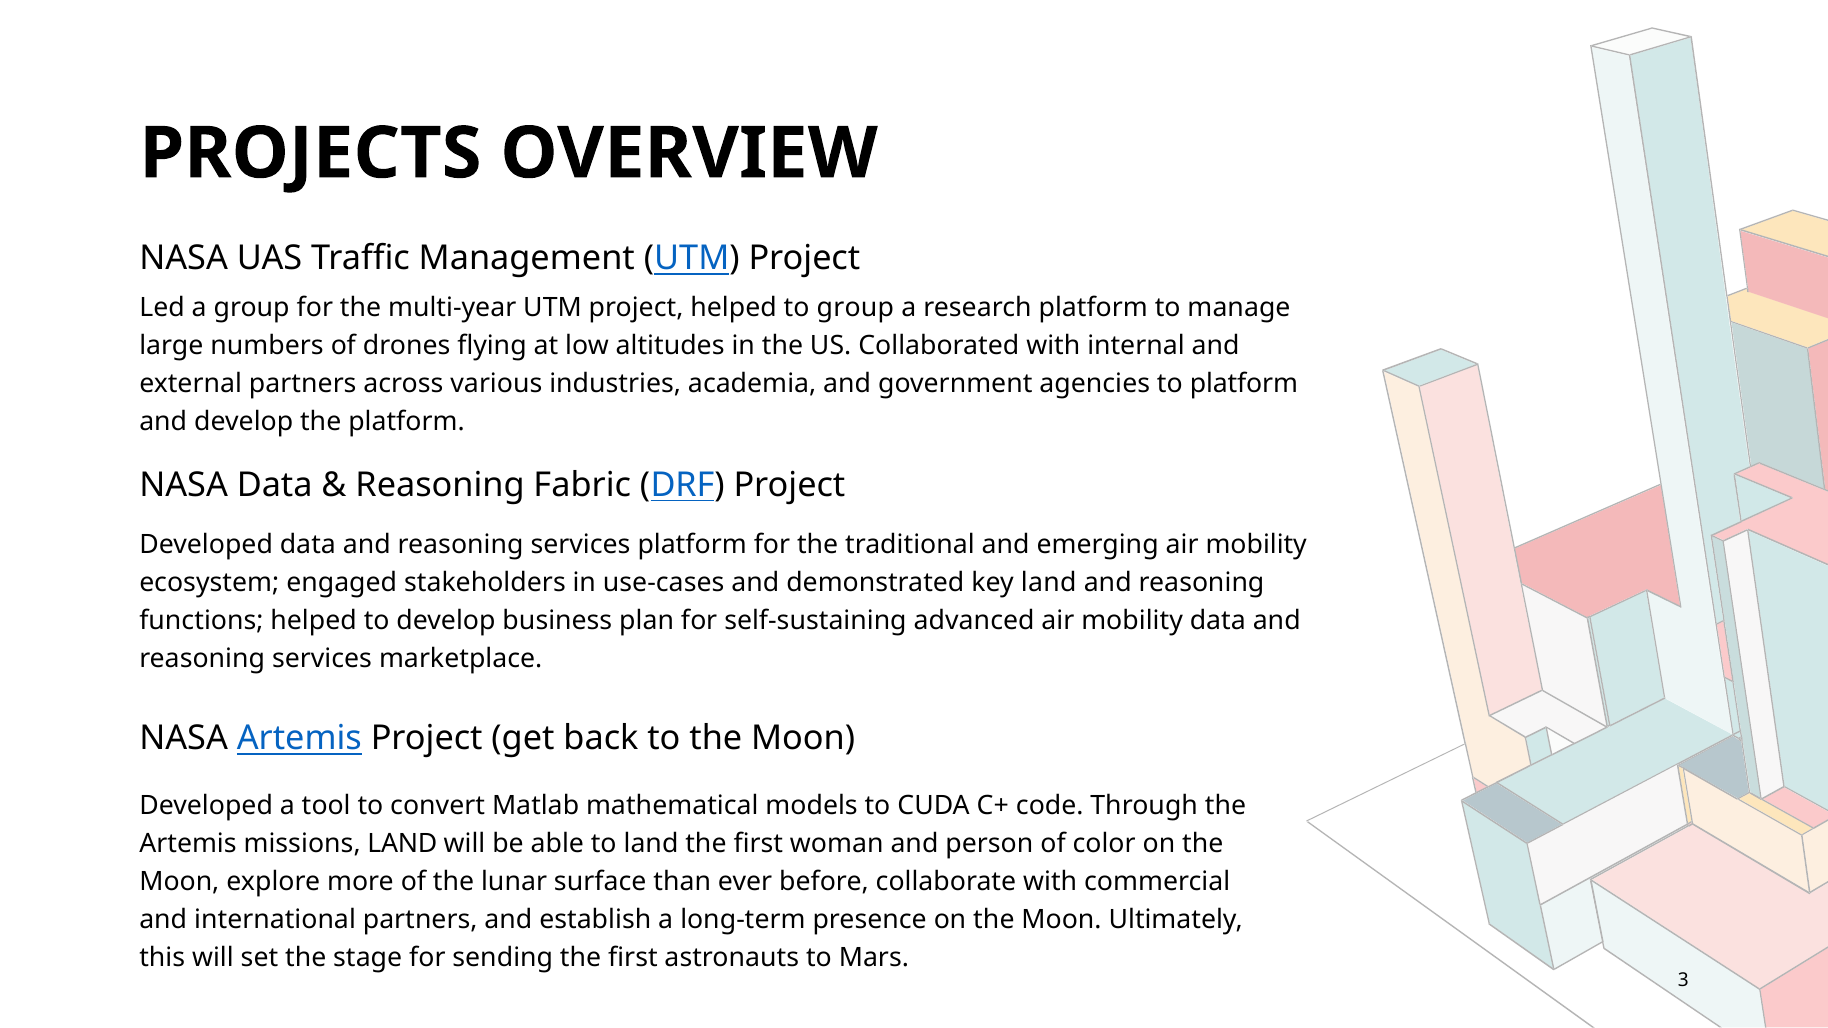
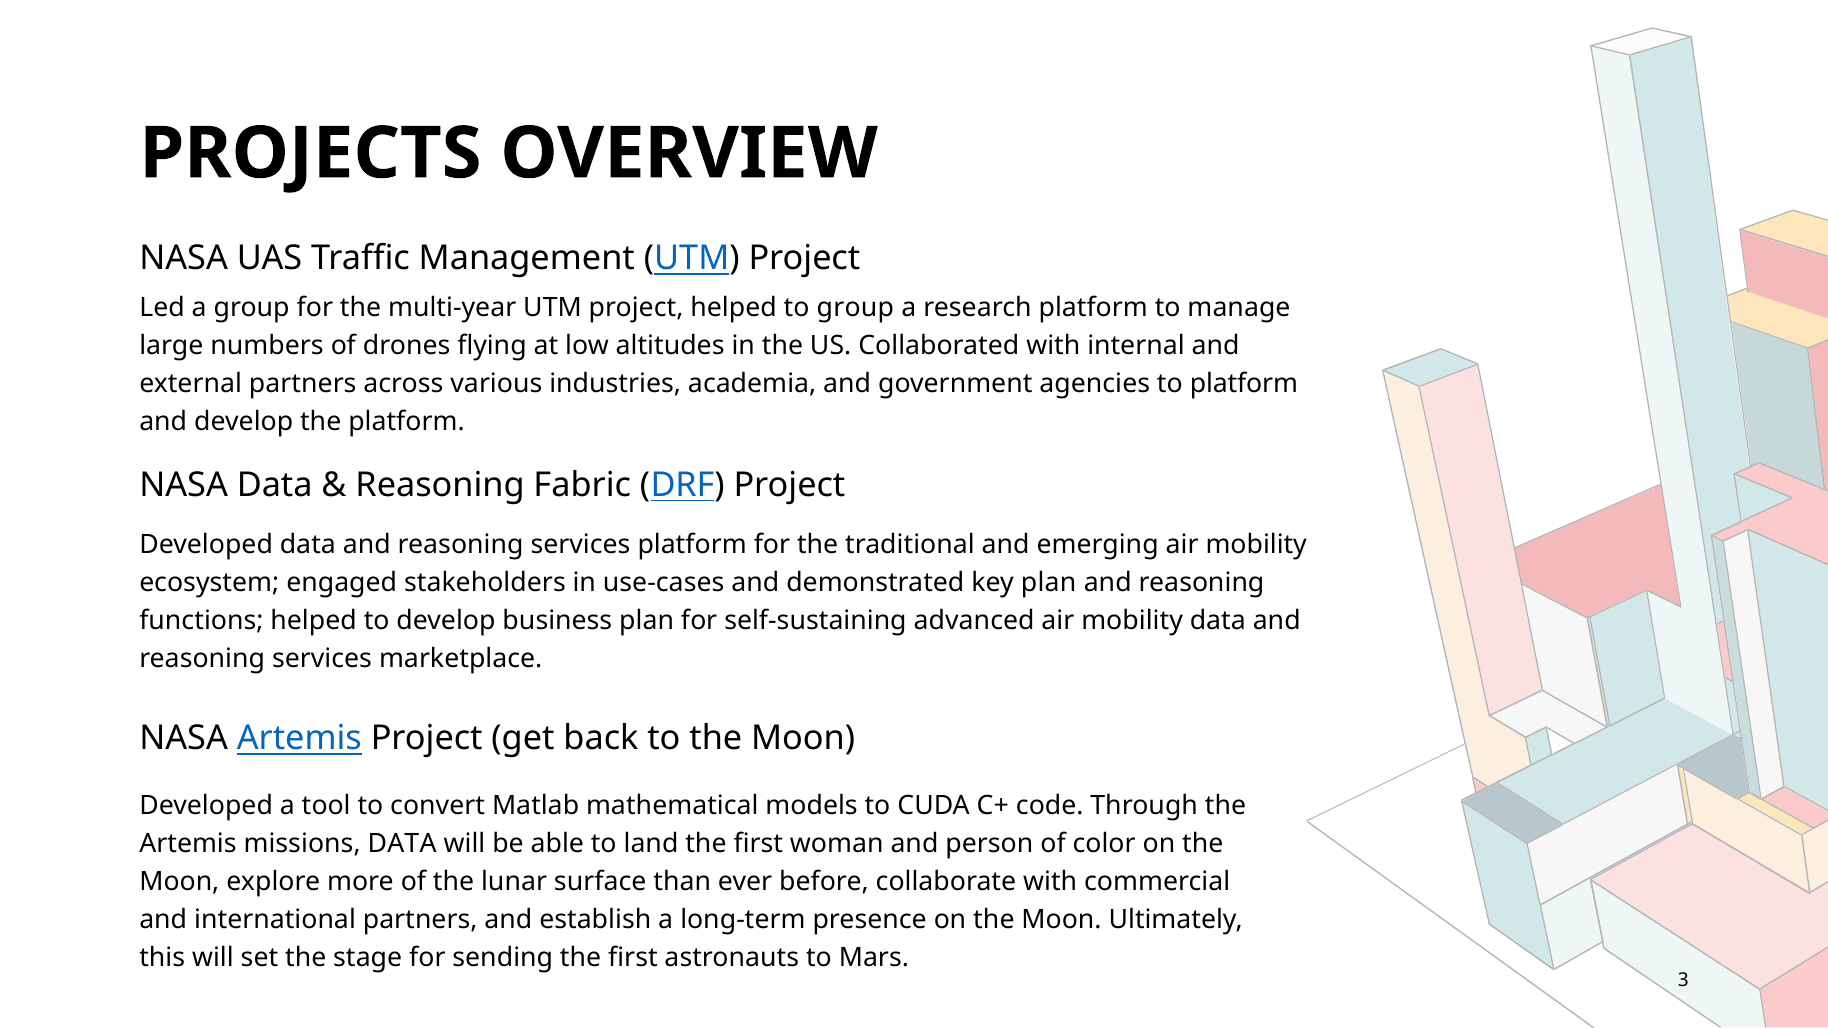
key land: land -> plan
missions LAND: LAND -> DATA
